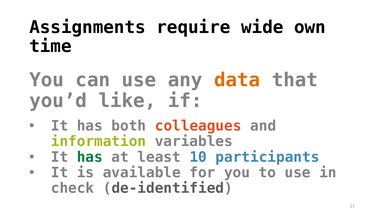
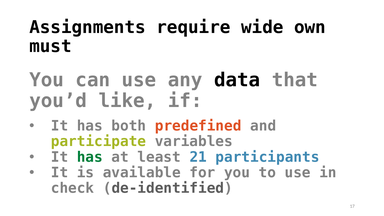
time: time -> must
data colour: orange -> black
colleagues: colleagues -> predefined
information: information -> participate
10: 10 -> 21
